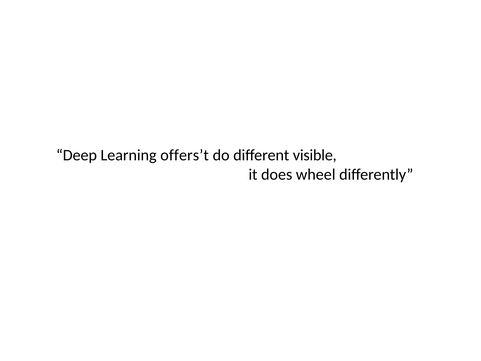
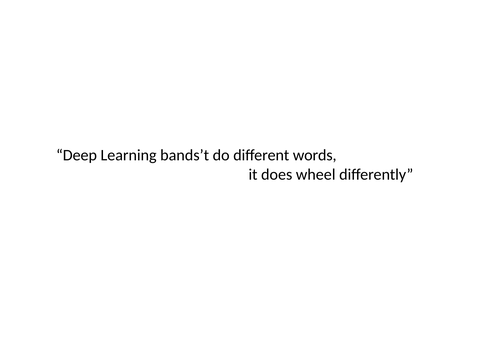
offers’t: offers’t -> bands’t
visible: visible -> words
